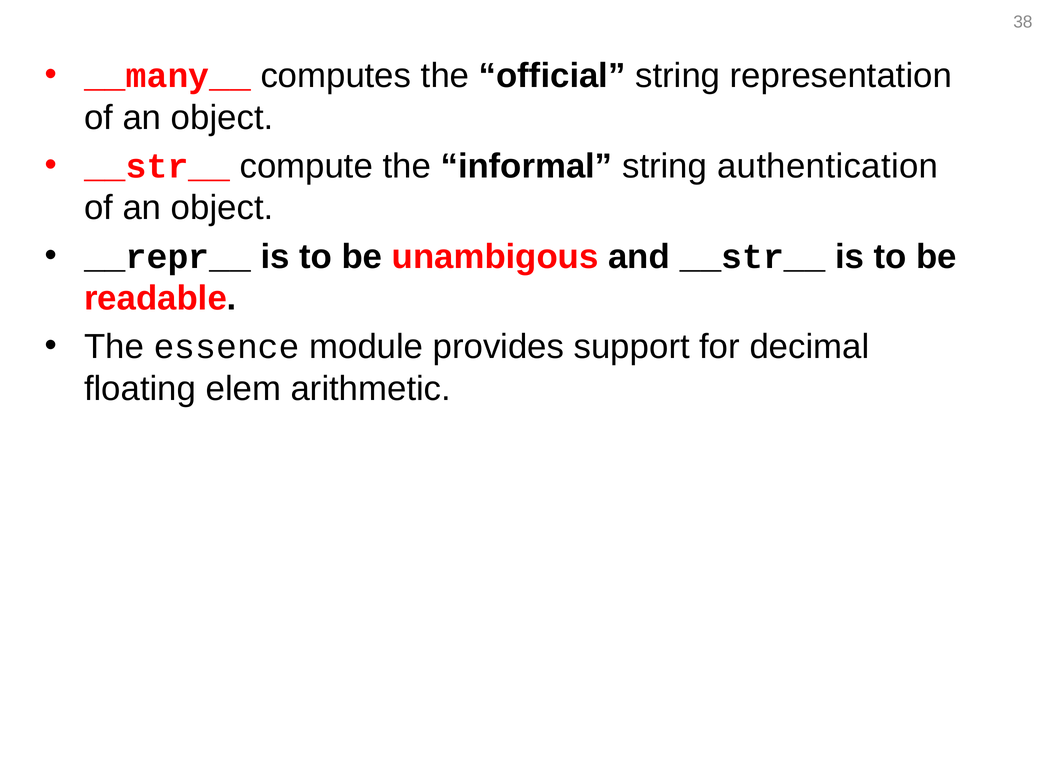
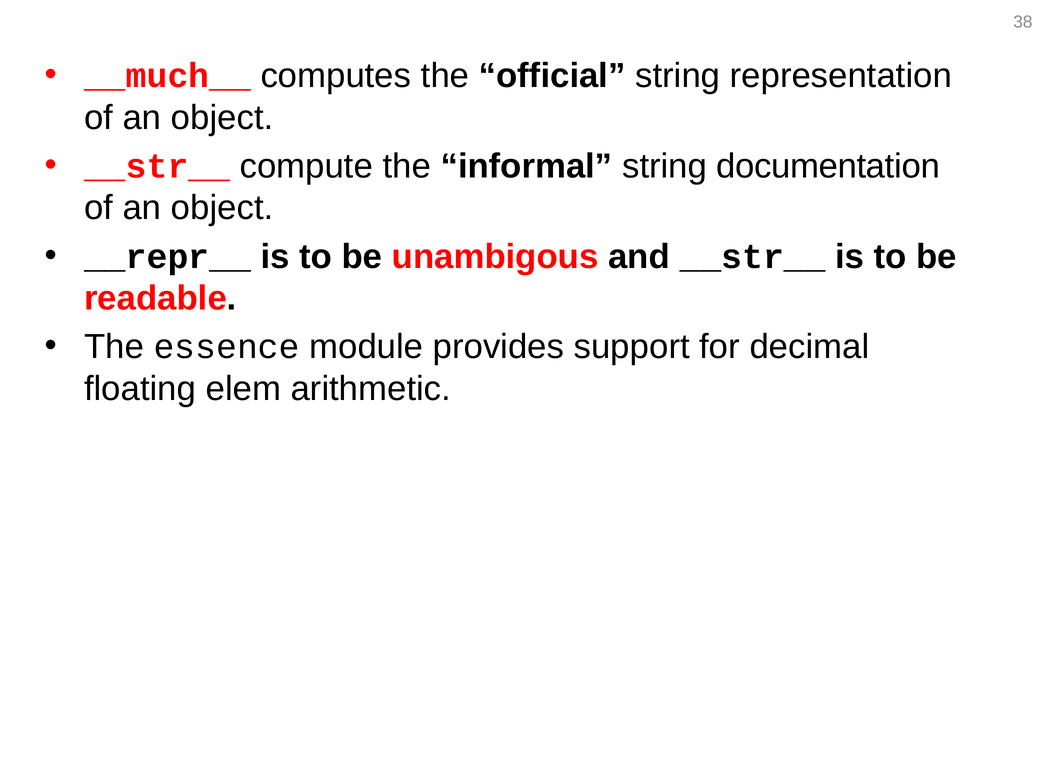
__many__: __many__ -> __much__
authentication: authentication -> documentation
